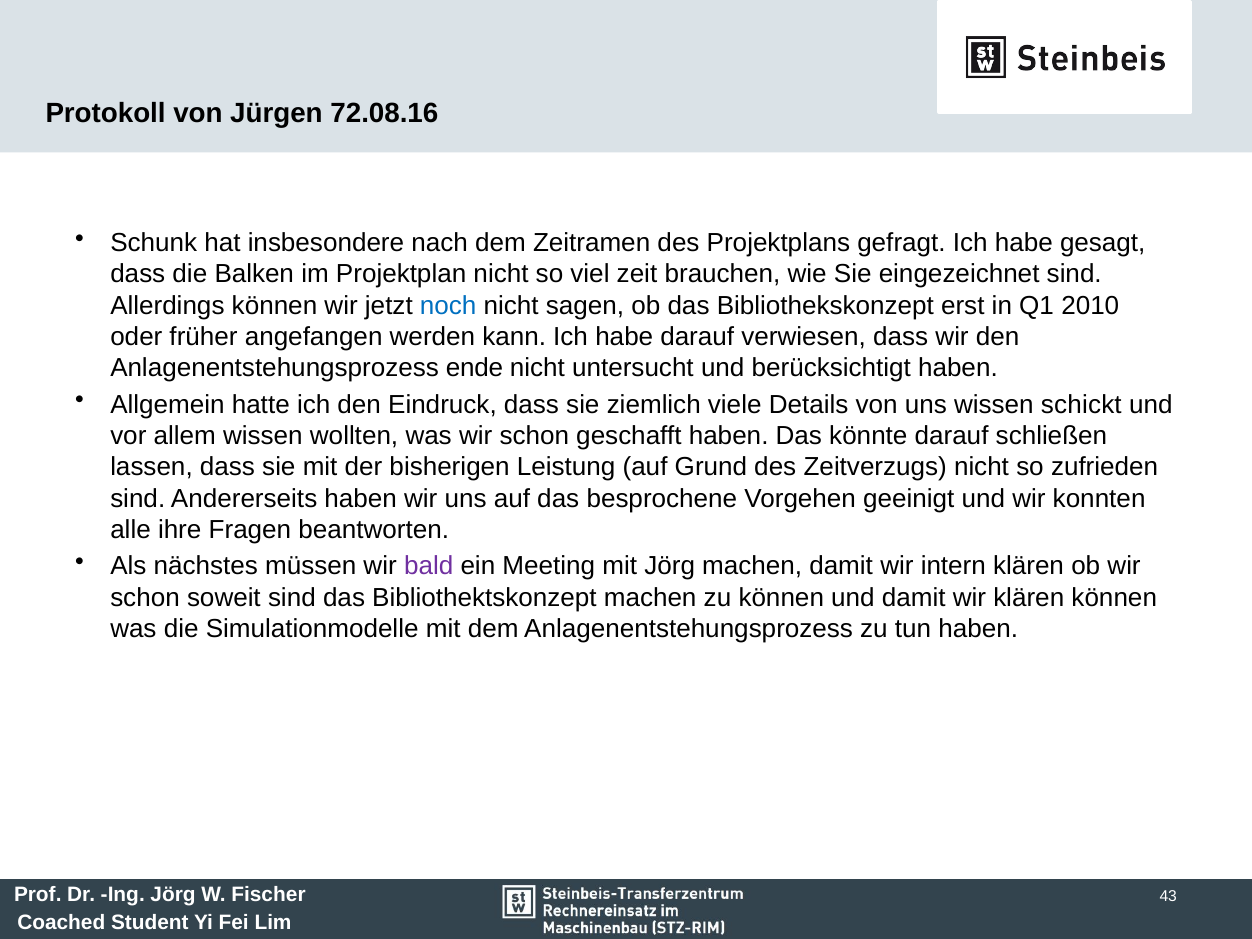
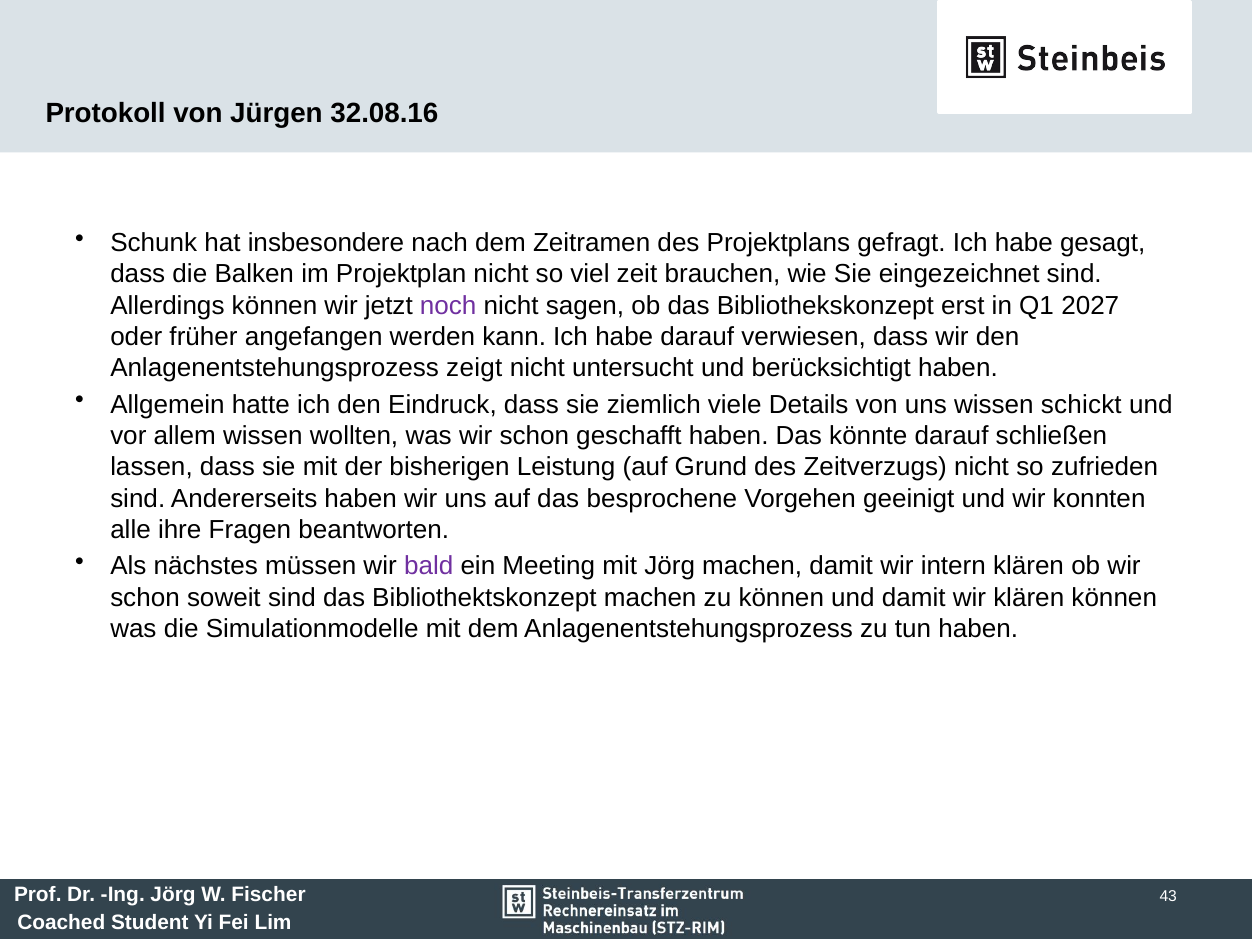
72.08.16: 72.08.16 -> 32.08.16
noch colour: blue -> purple
2010: 2010 -> 2027
ende: ende -> zeigt
